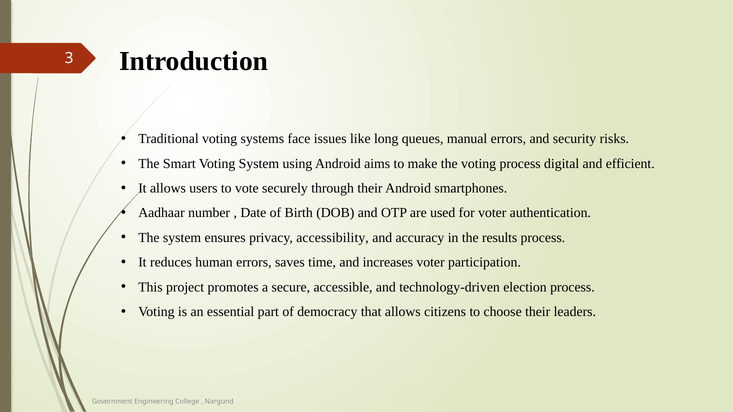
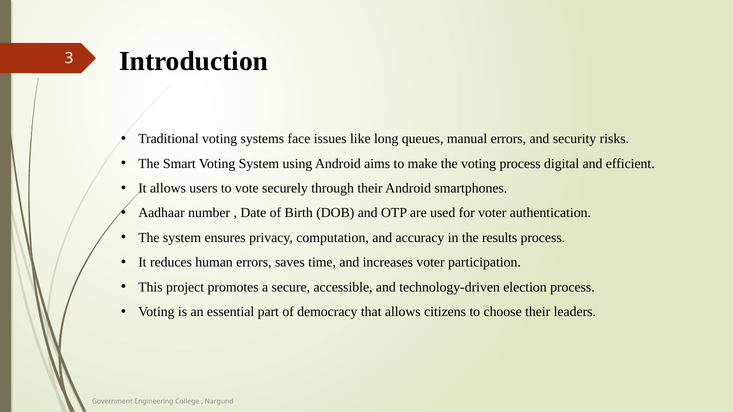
accessibility: accessibility -> computation
